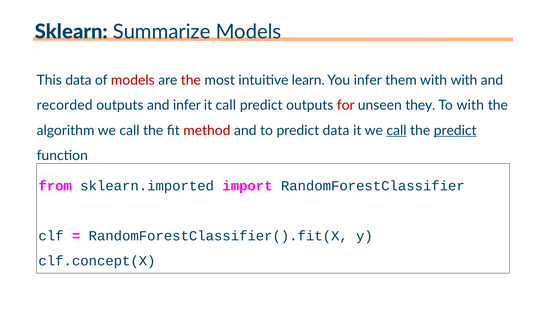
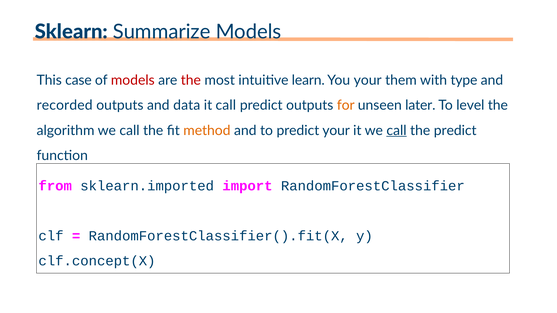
This data: data -> case
You infer: infer -> your
with with: with -> type
and infer: infer -> data
for colour: red -> orange
they: they -> later
To with: with -> level
method colour: red -> orange
predict data: data -> your
predict at (455, 131) underline: present -> none
